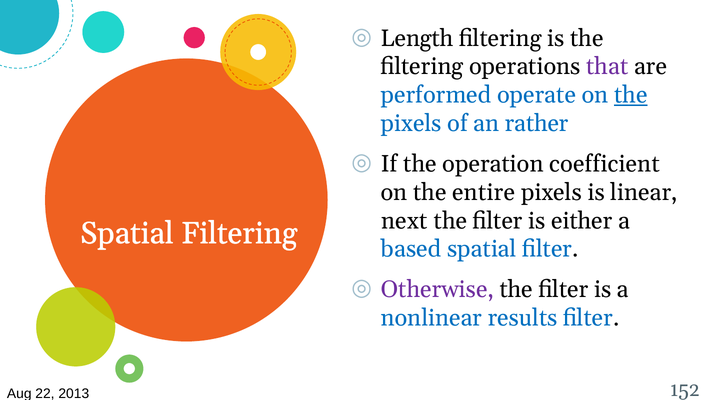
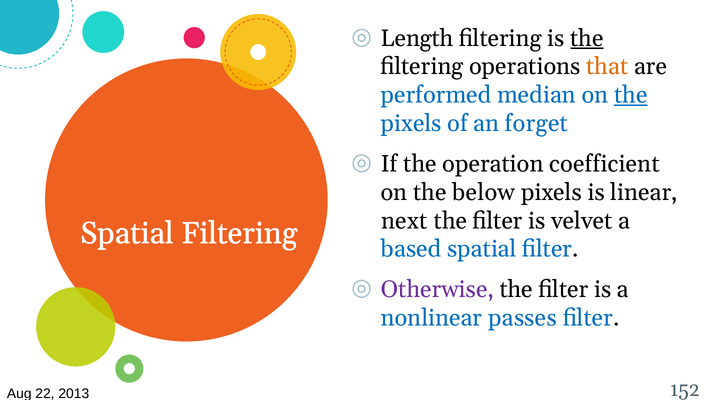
the at (587, 38) underline: none -> present
that colour: purple -> orange
operate: operate -> median
rather: rather -> forget
entire: entire -> below
either: either -> velvet
results: results -> passes
